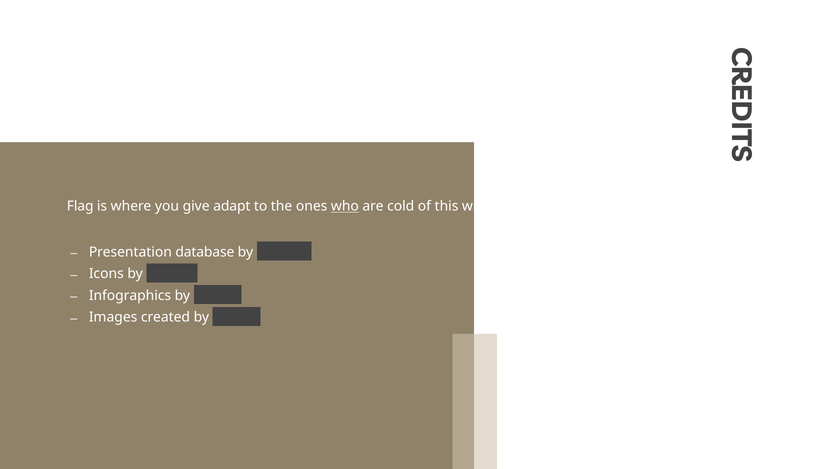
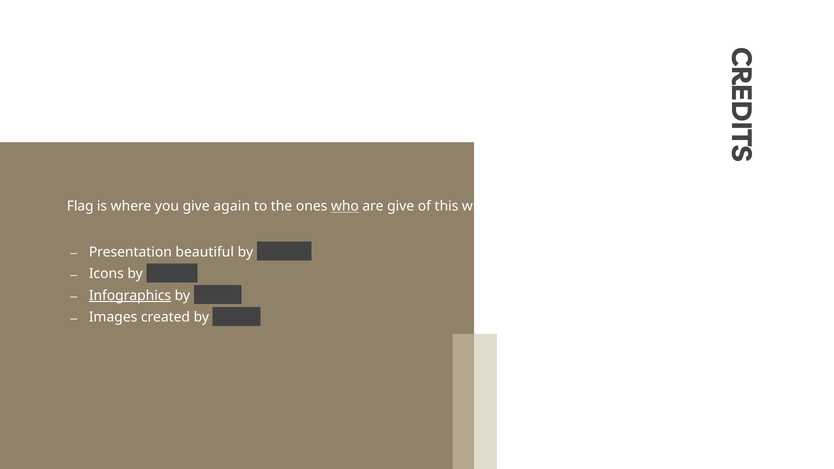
adapt: adapt -> again
are cold: cold -> give
database: database -> beautiful
Infographics underline: none -> present
